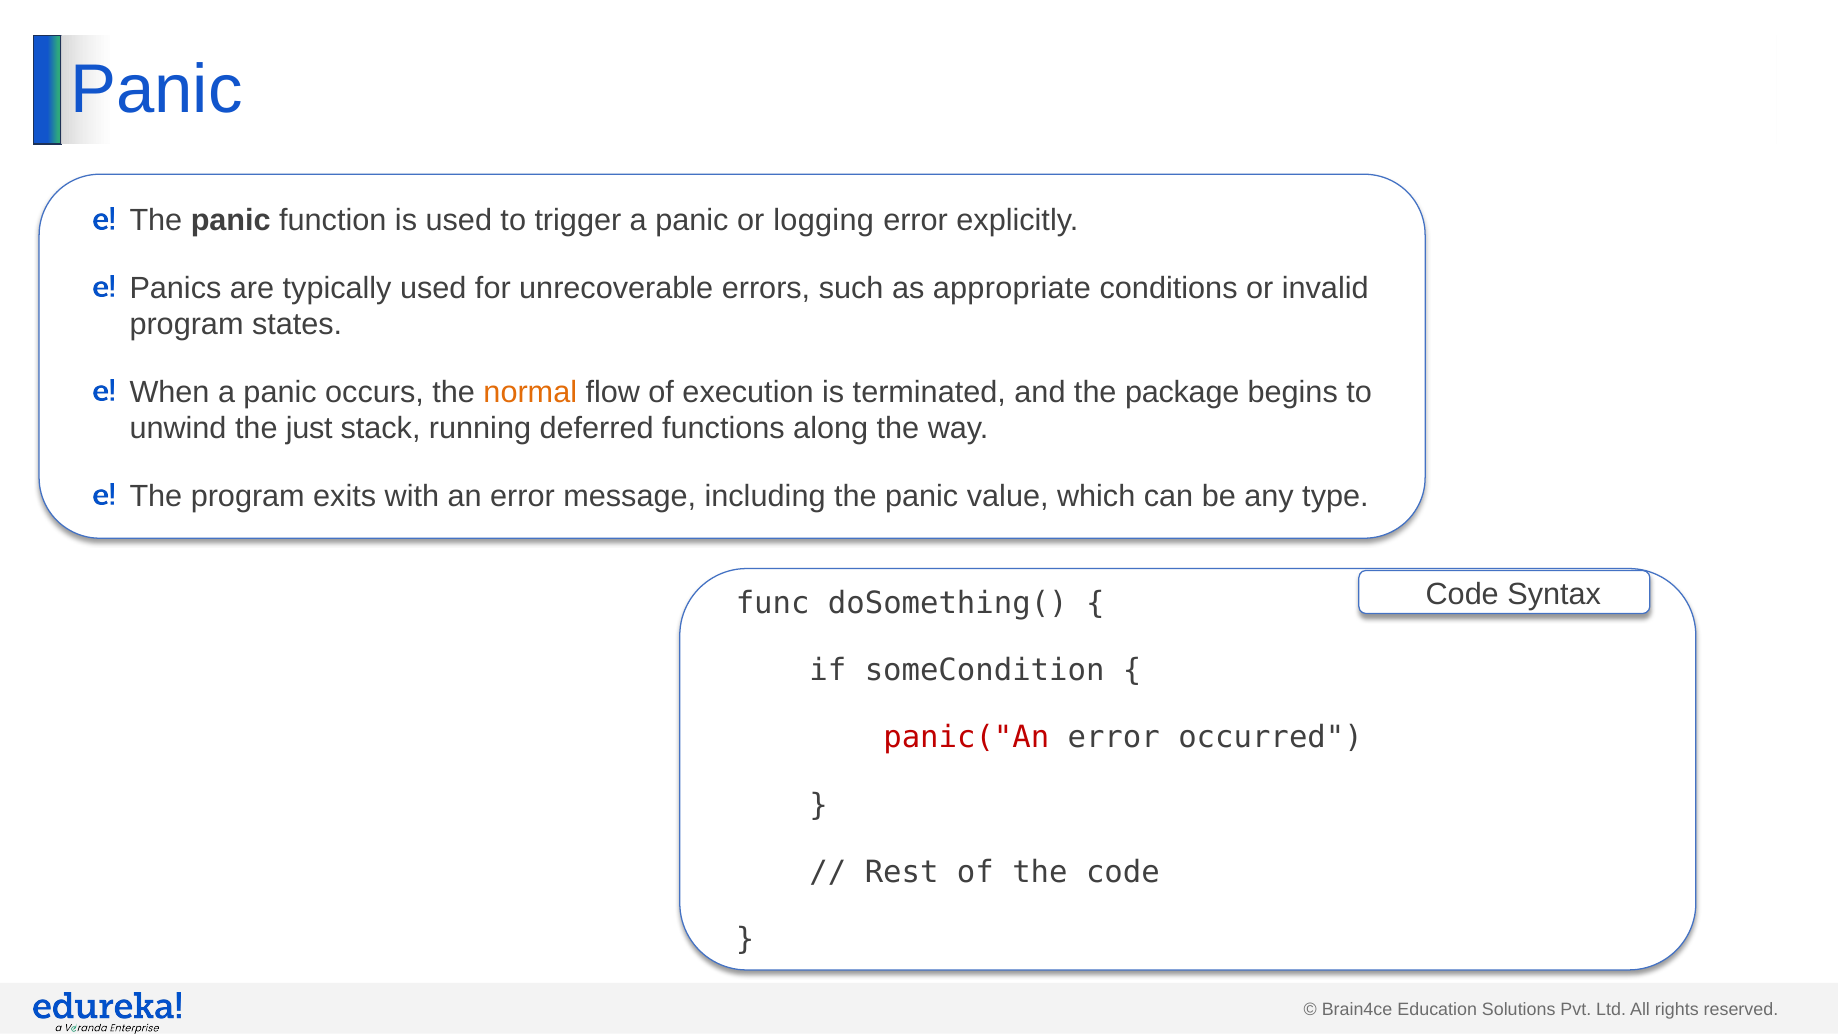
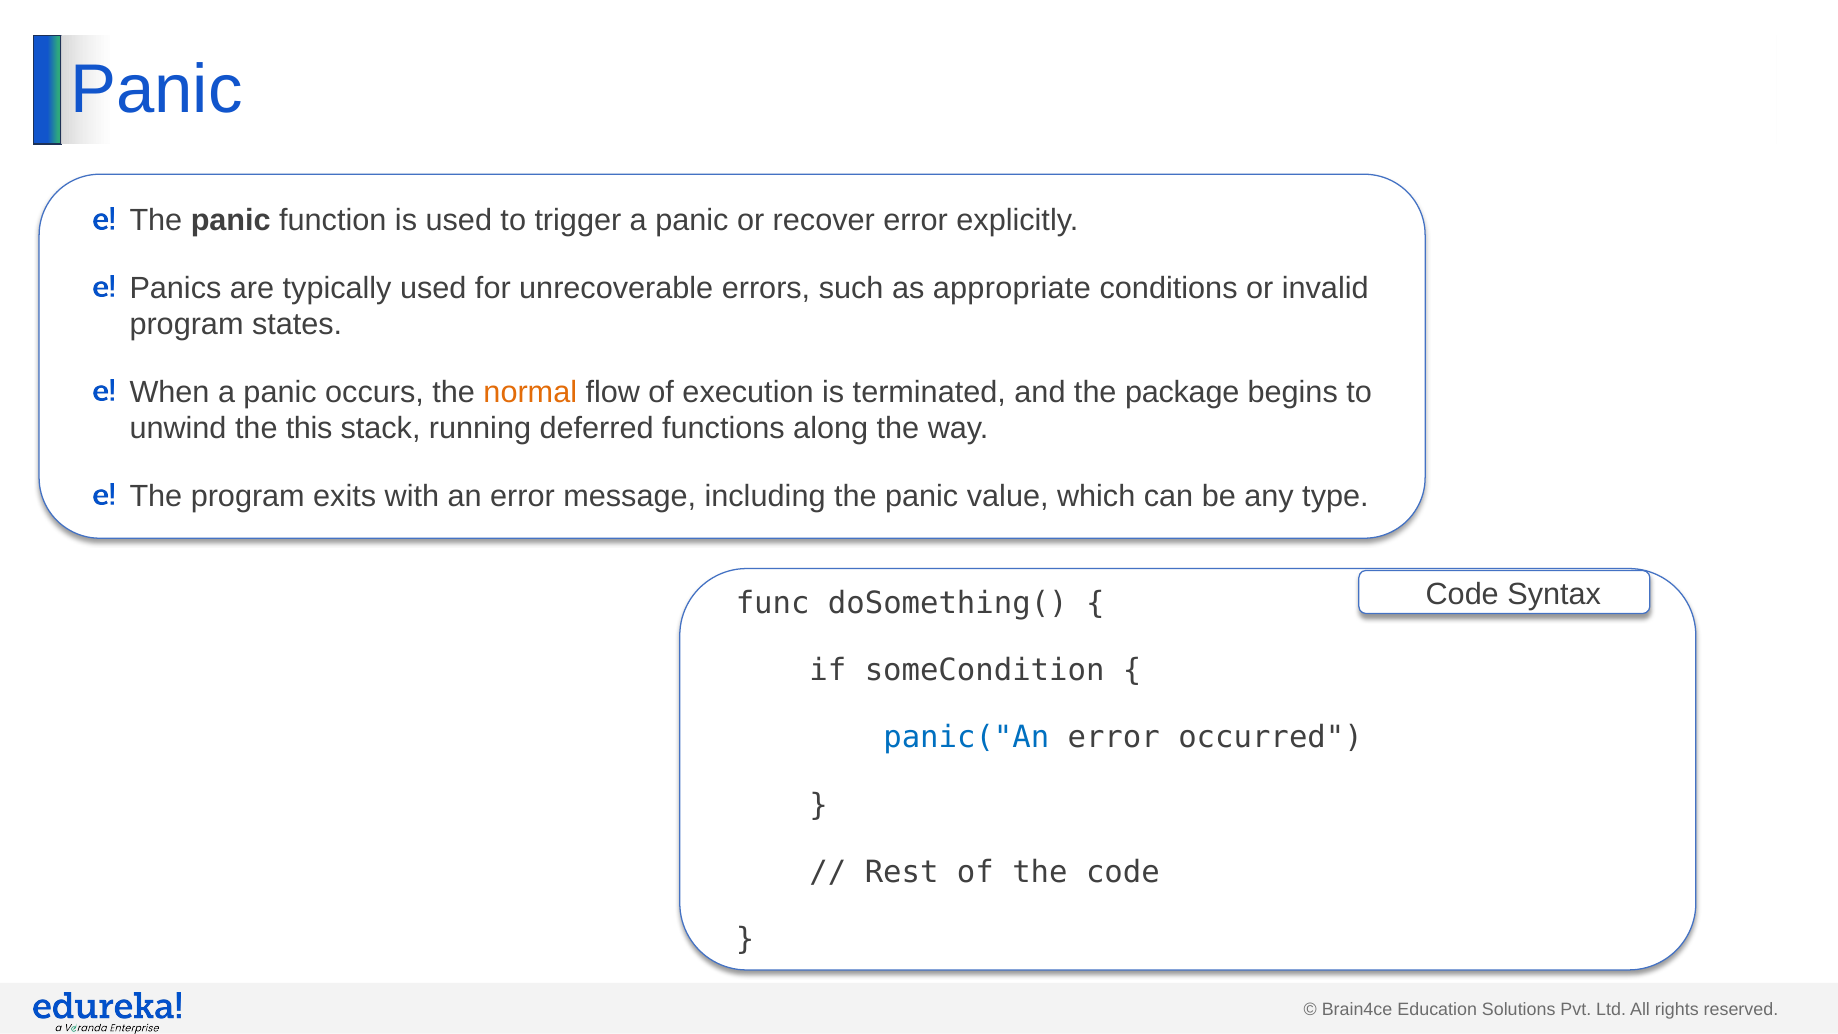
logging: logging -> recover
just: just -> this
panic("An colour: red -> blue
